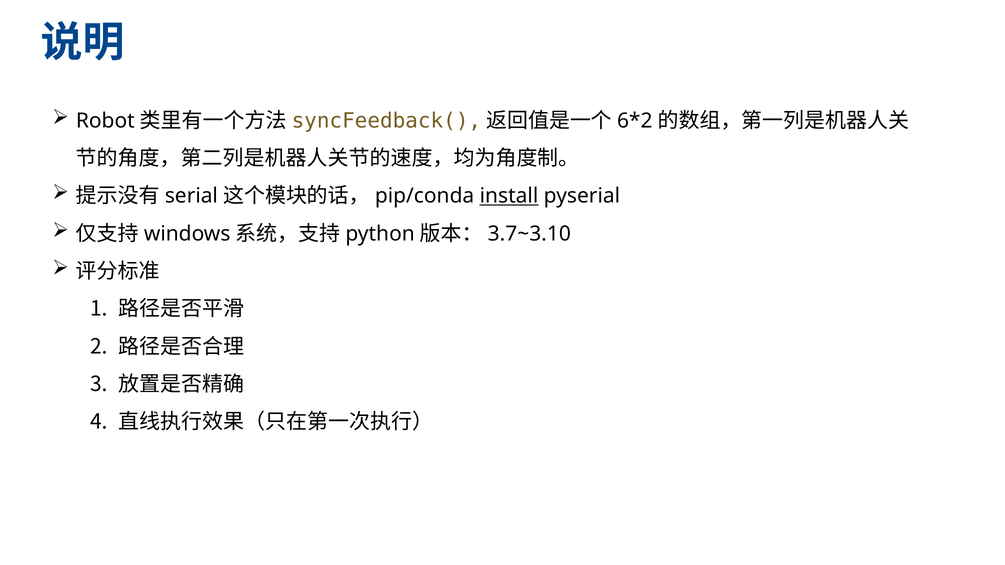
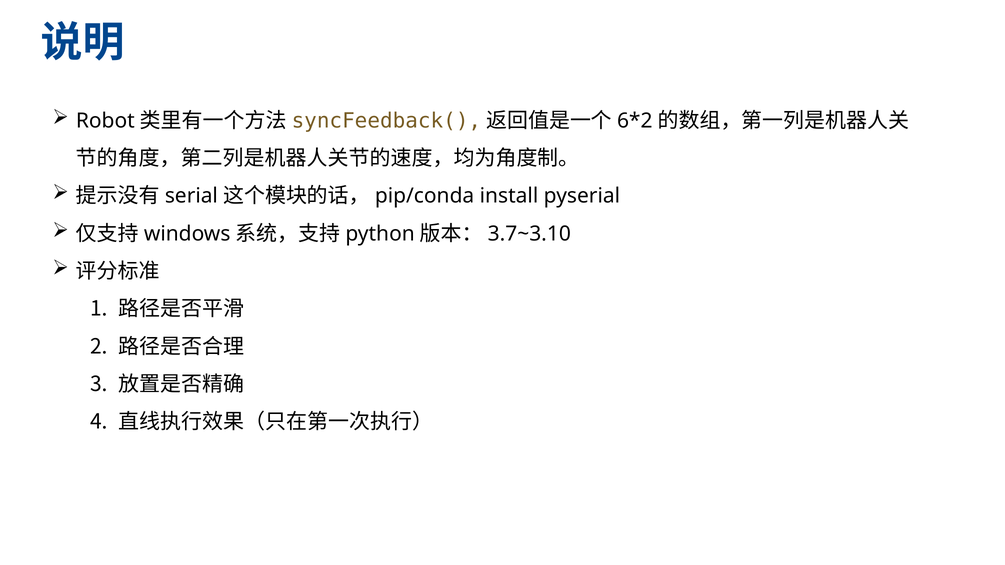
install underline: present -> none
